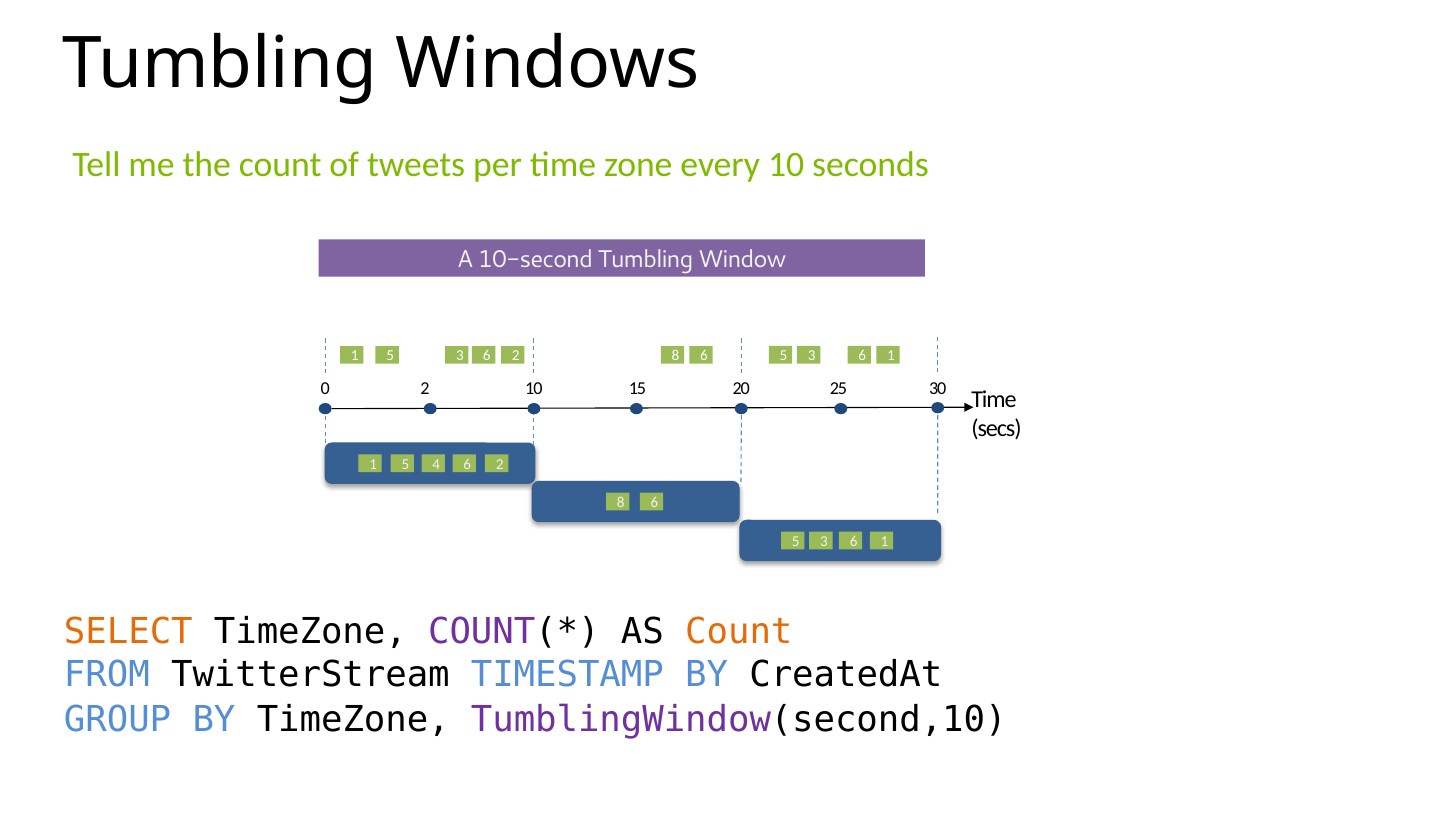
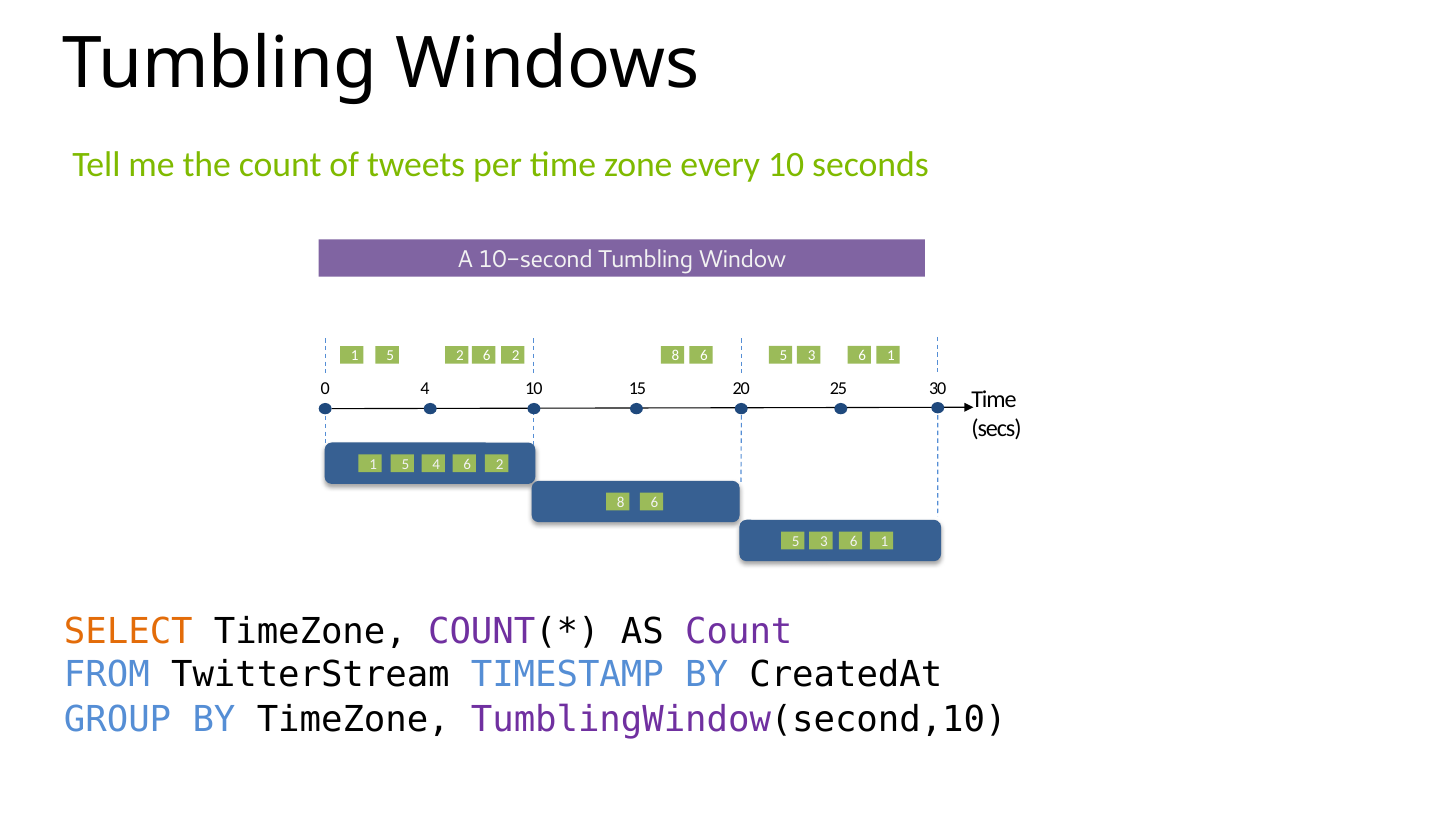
3 at (460, 356): 3 -> 2
0 2: 2 -> 4
Count at (739, 631) colour: orange -> purple
